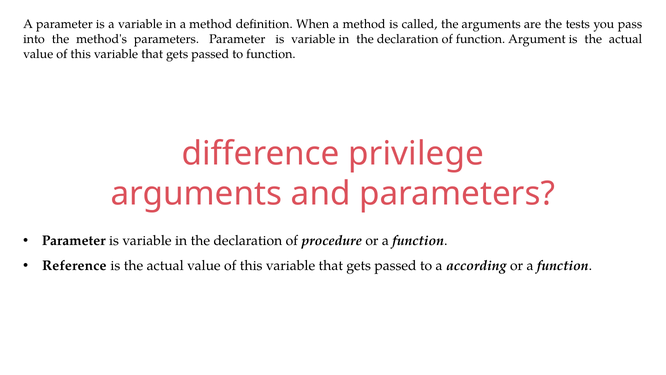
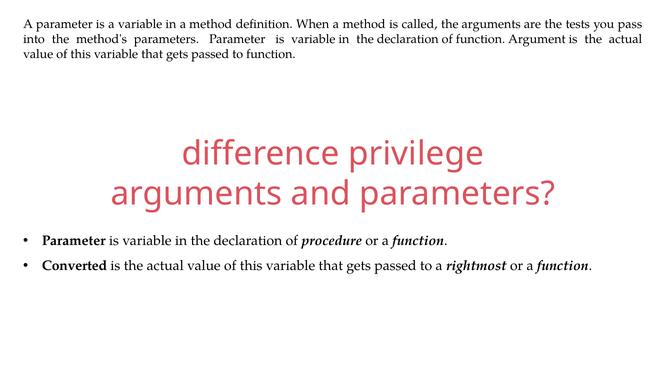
Reference: Reference -> Converted
according: according -> rightmost
